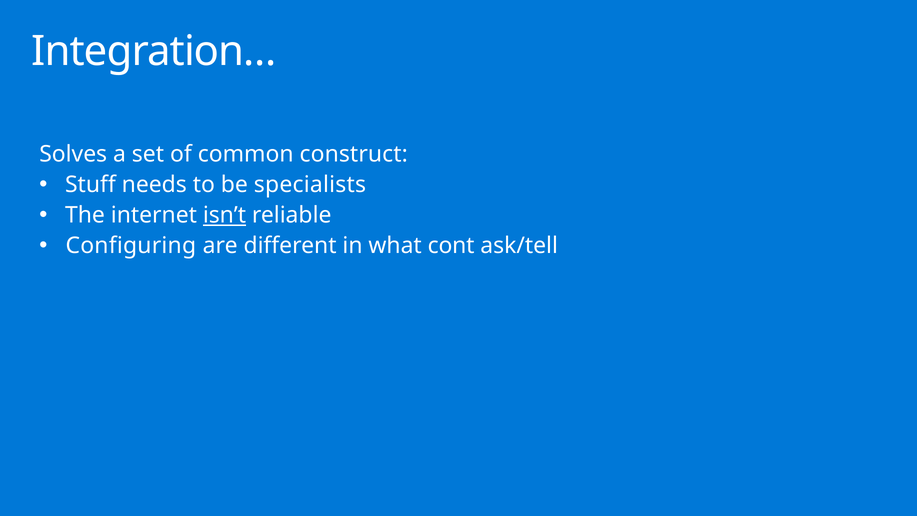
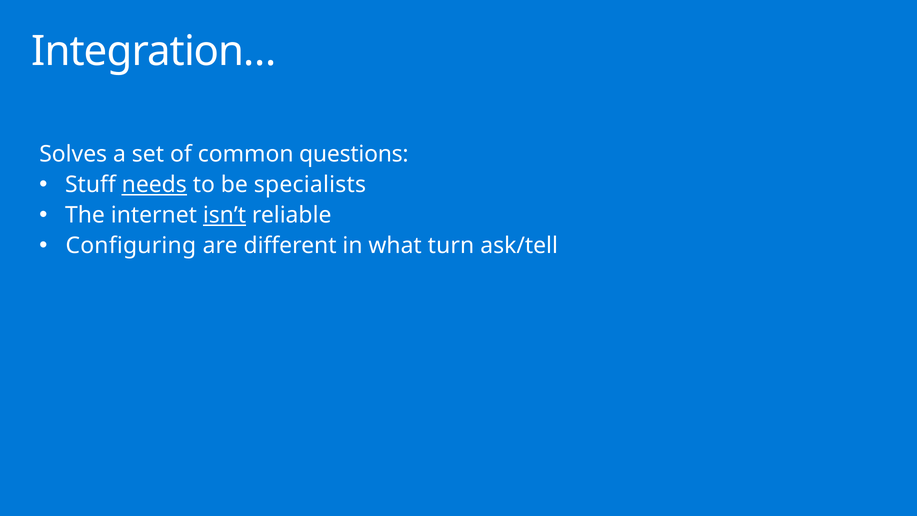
construct: construct -> questions
needs underline: none -> present
cont: cont -> turn
